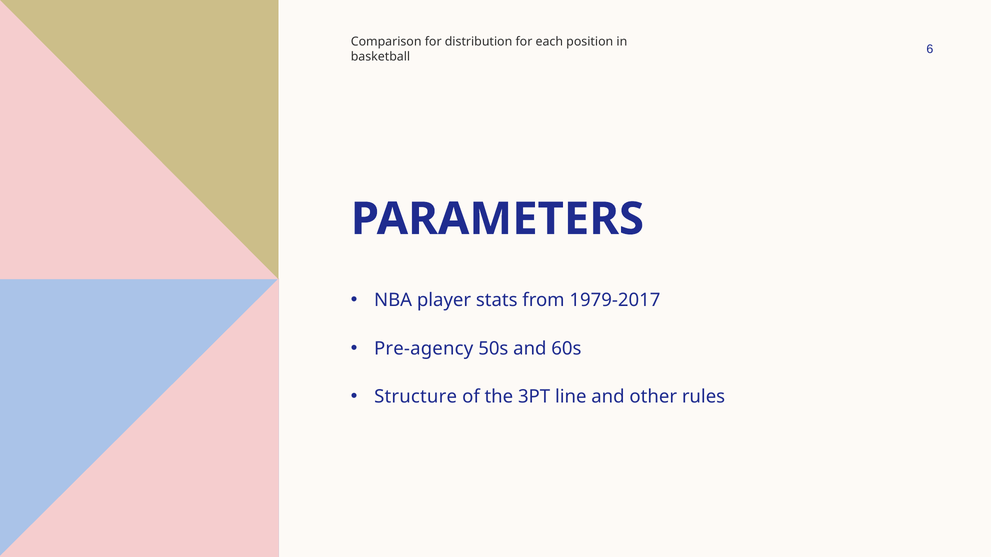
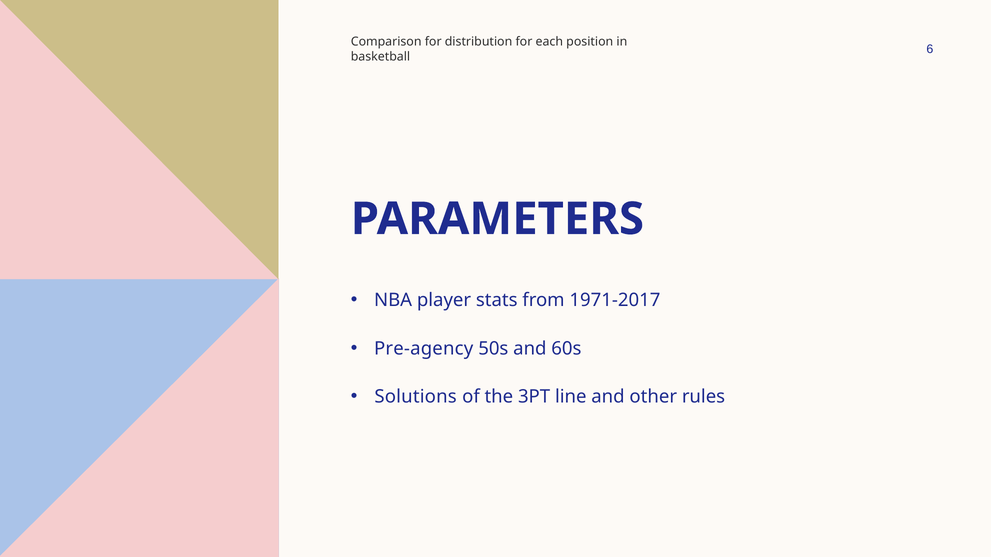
1979-2017: 1979-2017 -> 1971-2017
Structure: Structure -> Solutions
